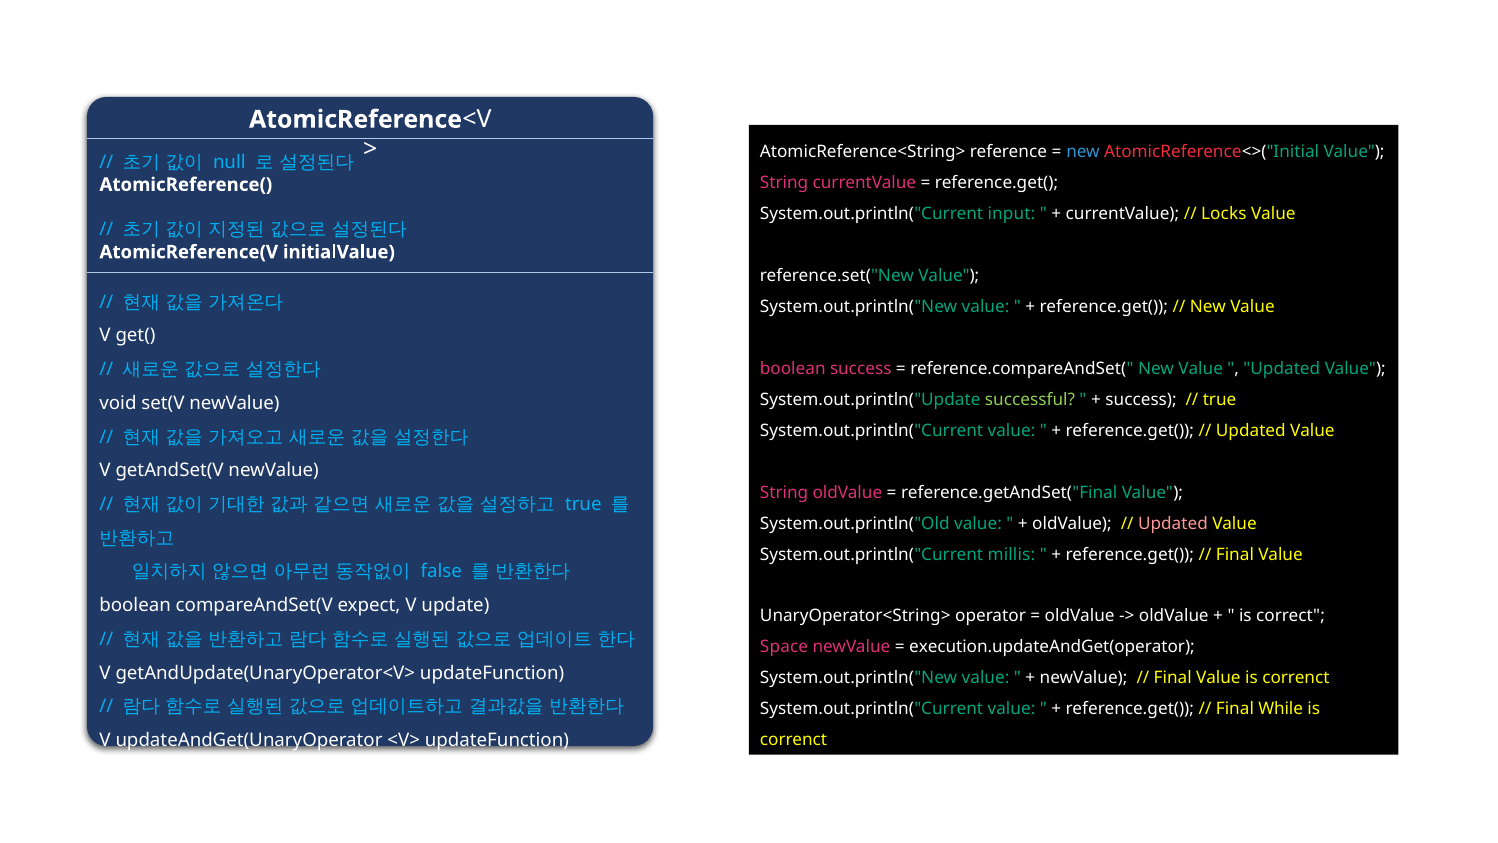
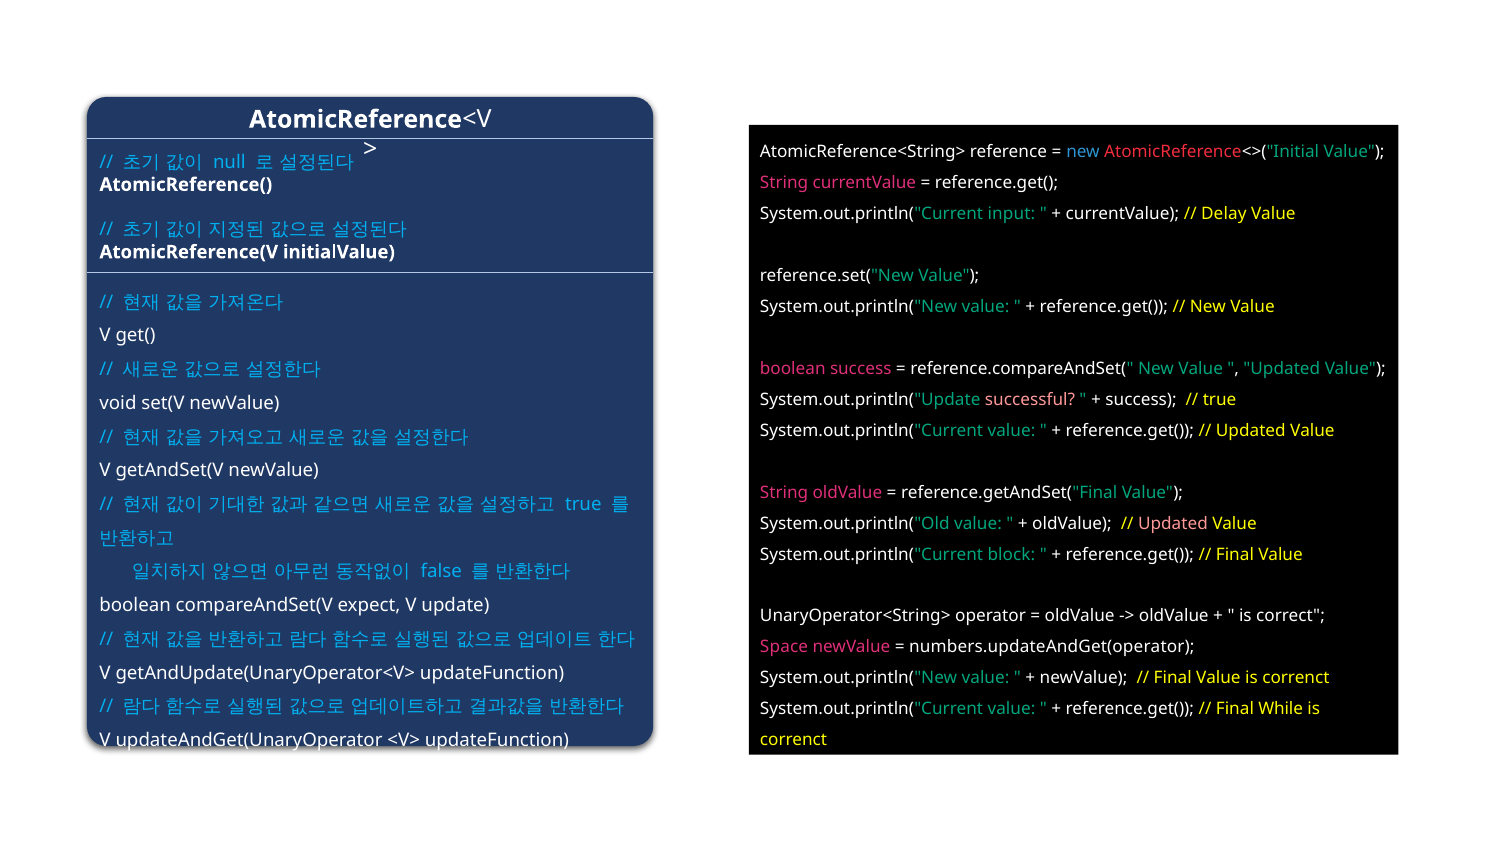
Locks: Locks -> Delay
successful colour: light green -> pink
millis: millis -> block
execution.updateAndGet(operator: execution.updateAndGet(operator -> numbers.updateAndGet(operator
